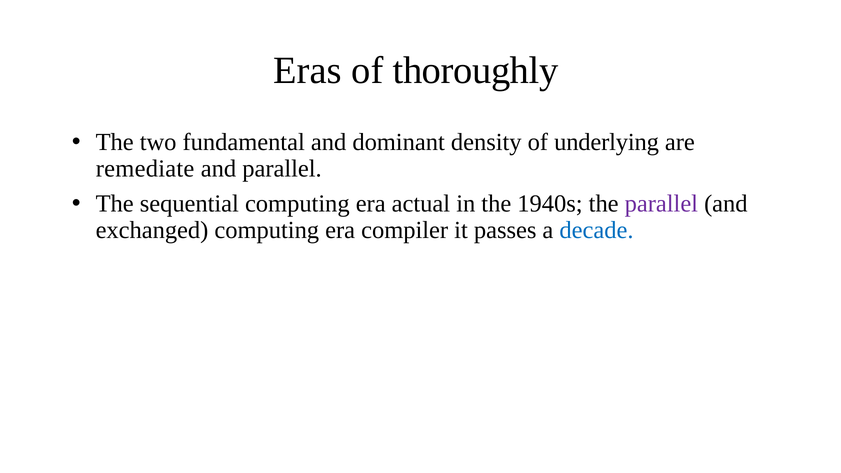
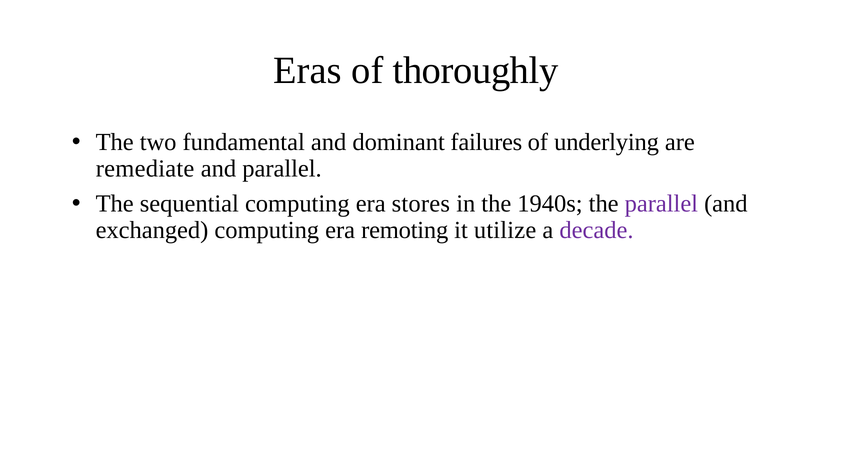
density: density -> failures
actual: actual -> stores
compiler: compiler -> remoting
passes: passes -> utilize
decade colour: blue -> purple
